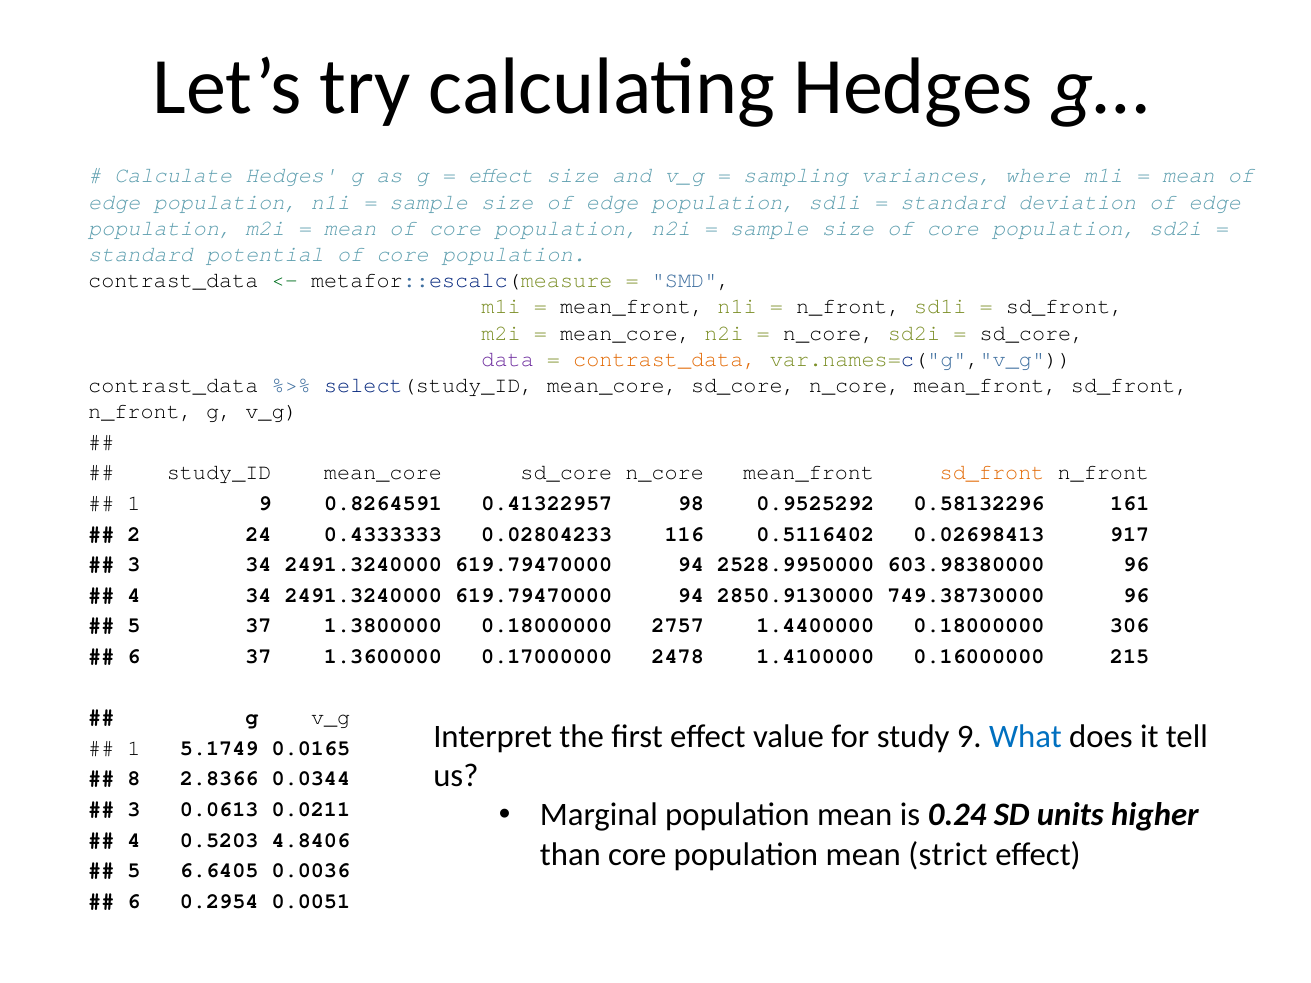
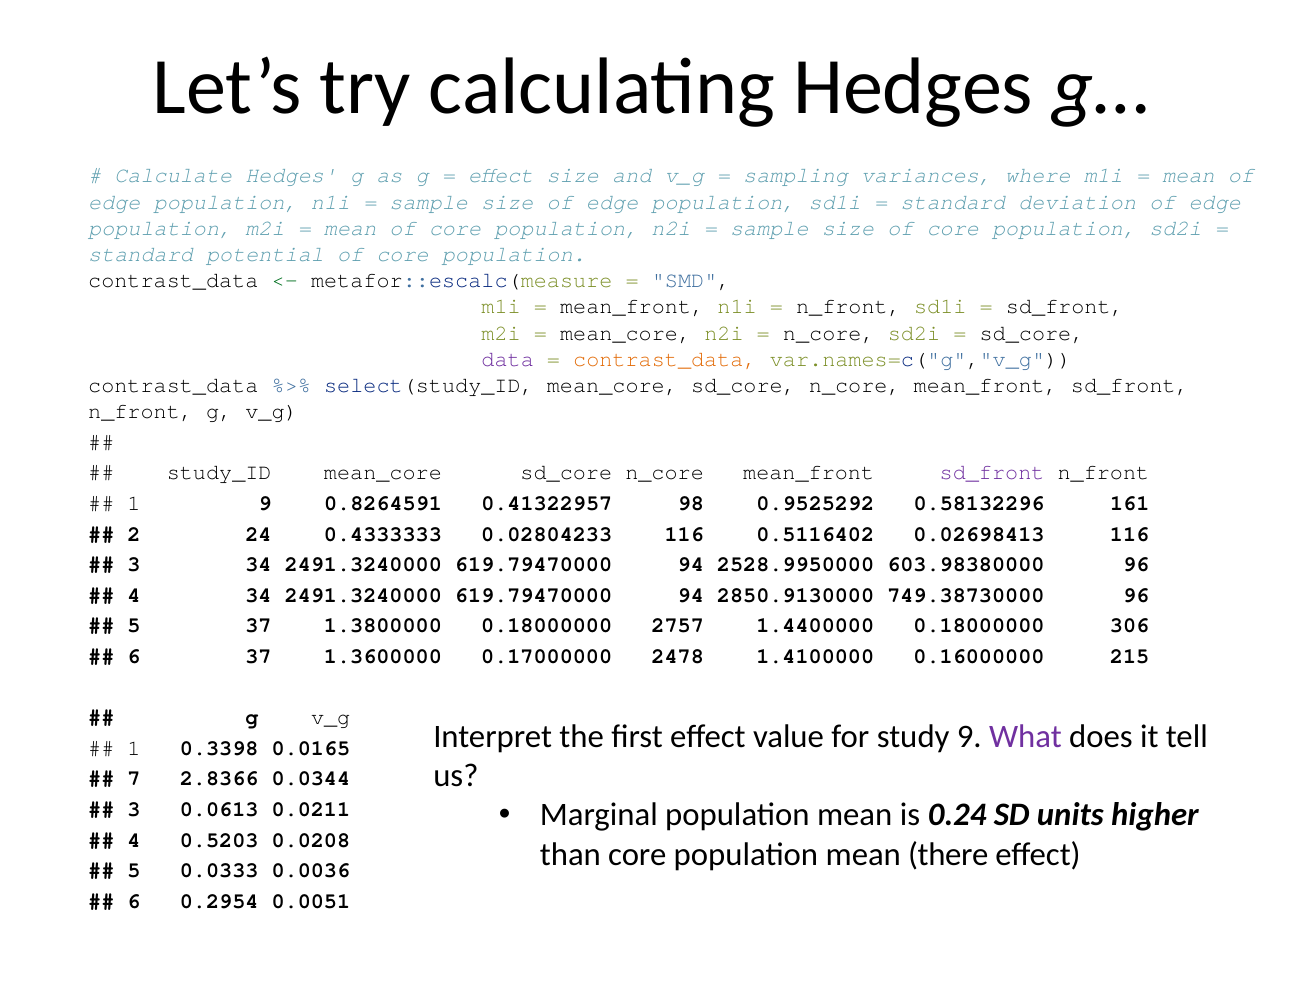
sd_front at (992, 473) colour: orange -> purple
0.02698413 917: 917 -> 116
What colour: blue -> purple
5.1749: 5.1749 -> 0.3398
8: 8 -> 7
4.8406: 4.8406 -> 0.0208
strict: strict -> there
6.6405: 6.6405 -> 0.0333
